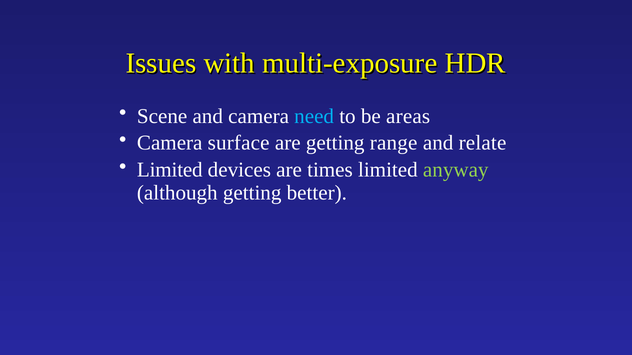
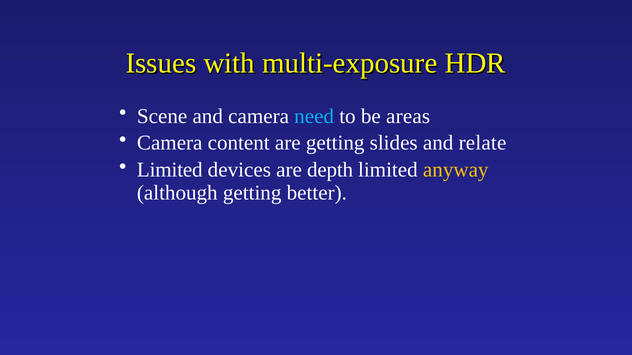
surface: surface -> content
range: range -> slides
times: times -> depth
anyway colour: light green -> yellow
